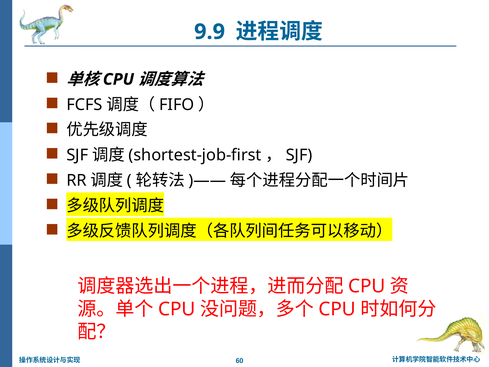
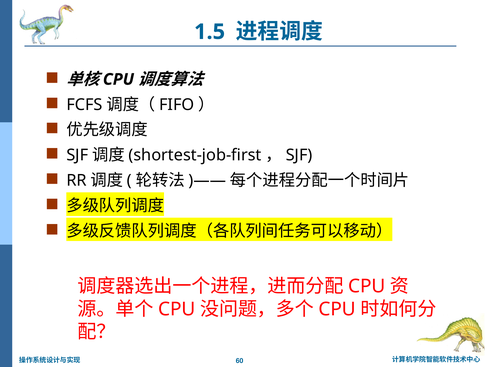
9.9: 9.9 -> 1.5
